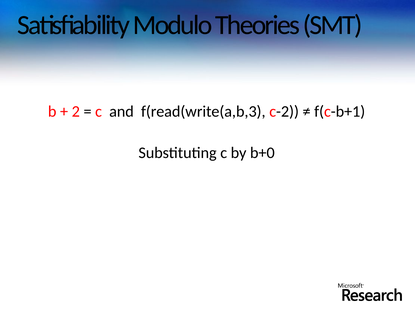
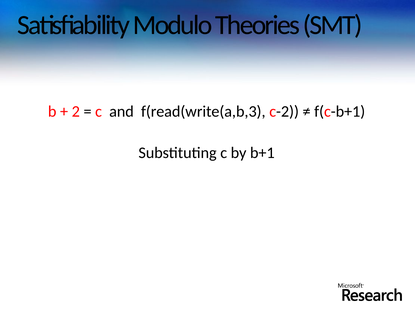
b+0: b+0 -> b+1
